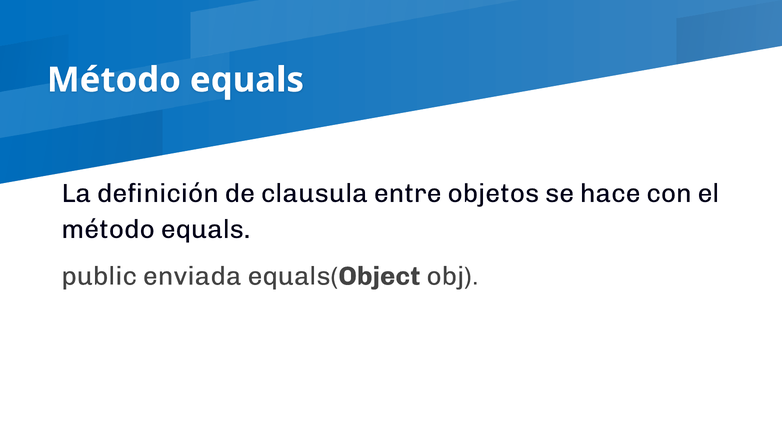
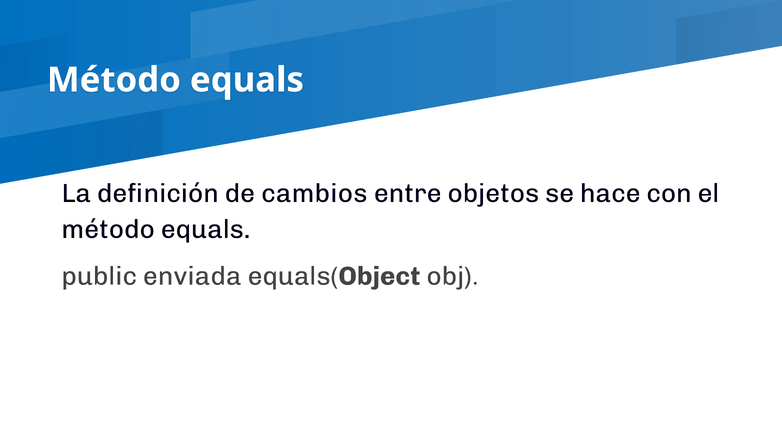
clausula: clausula -> cambios
